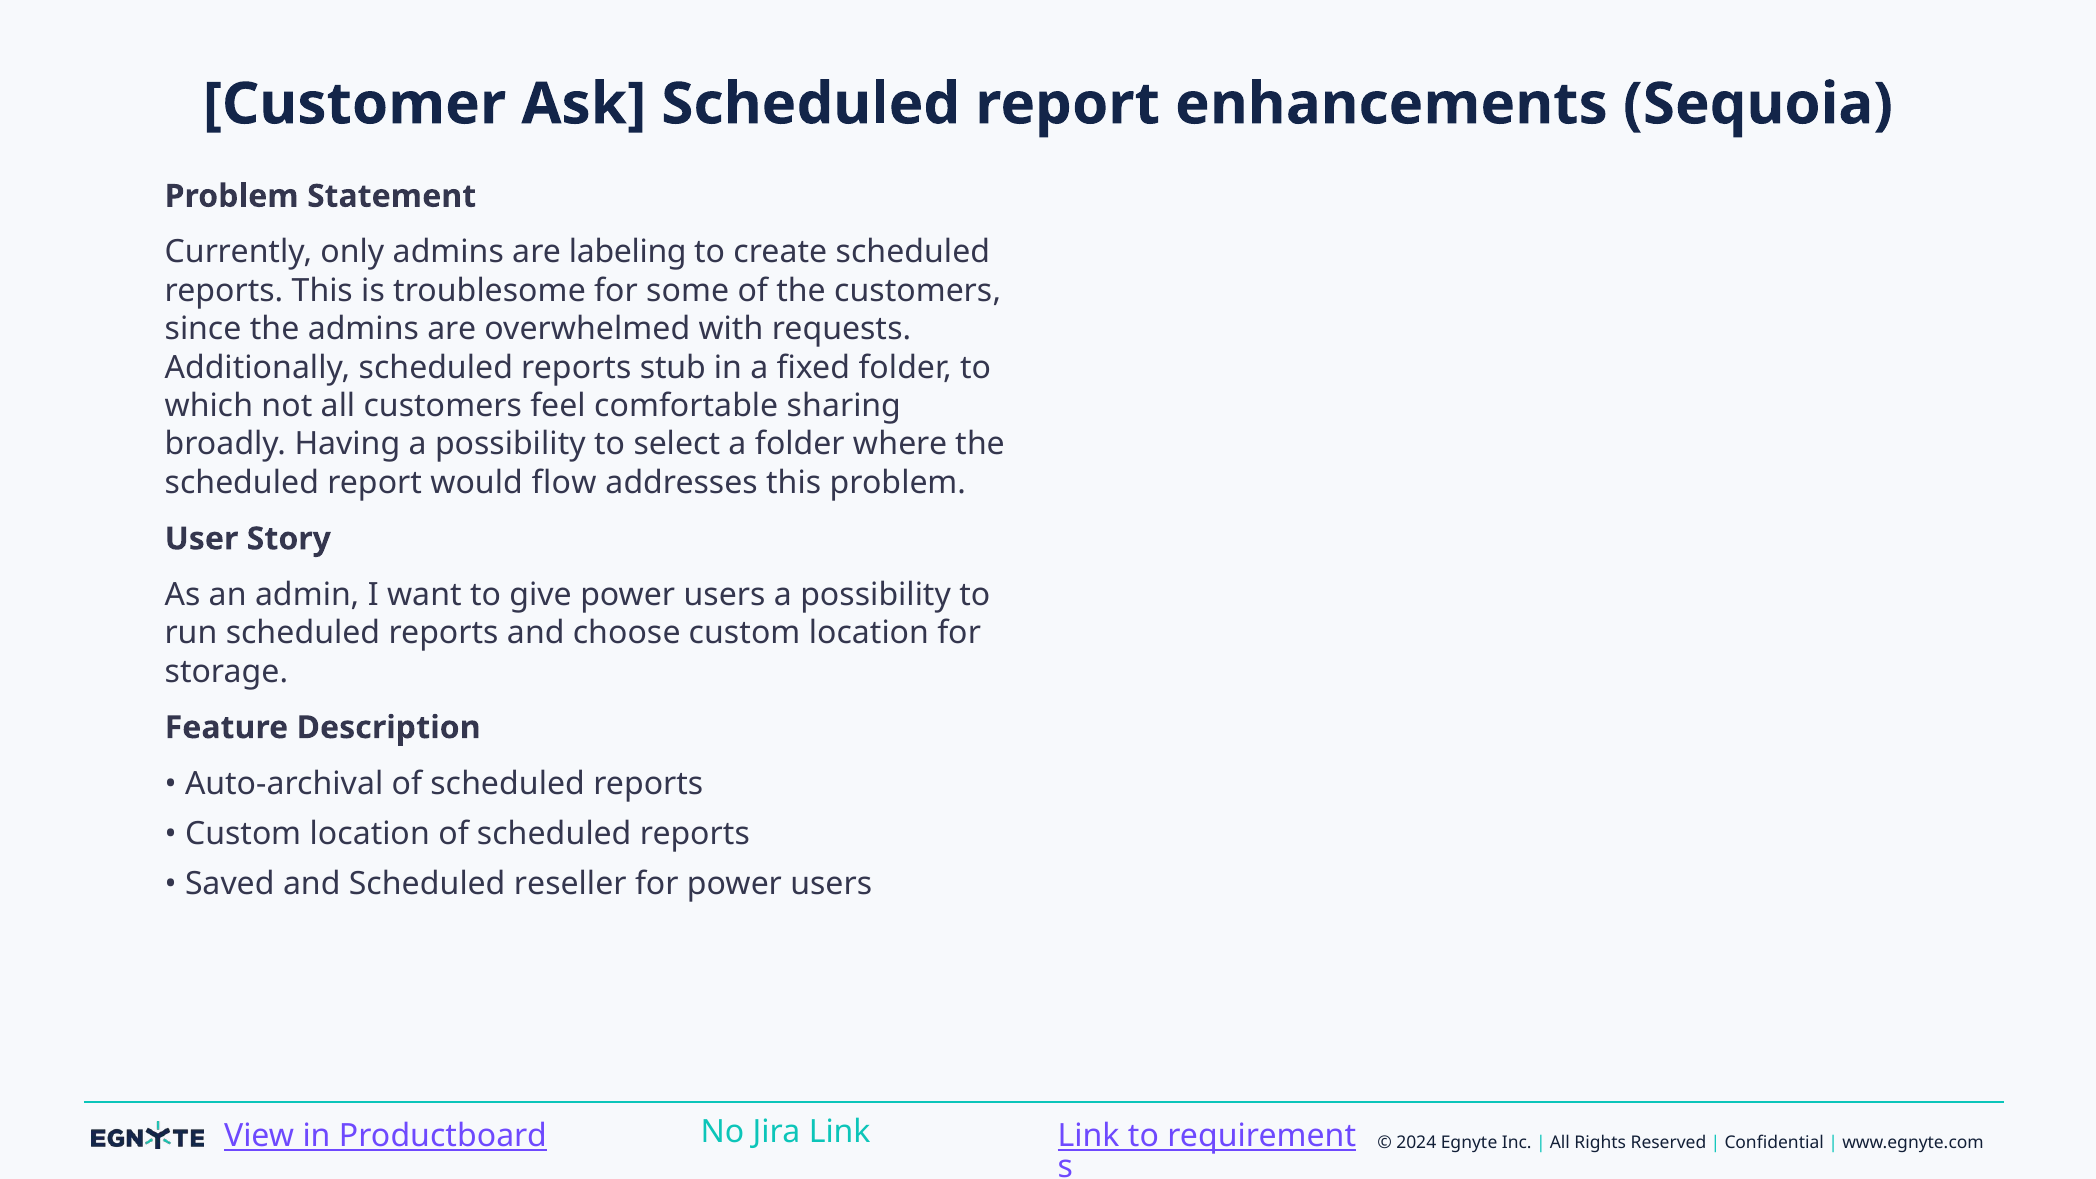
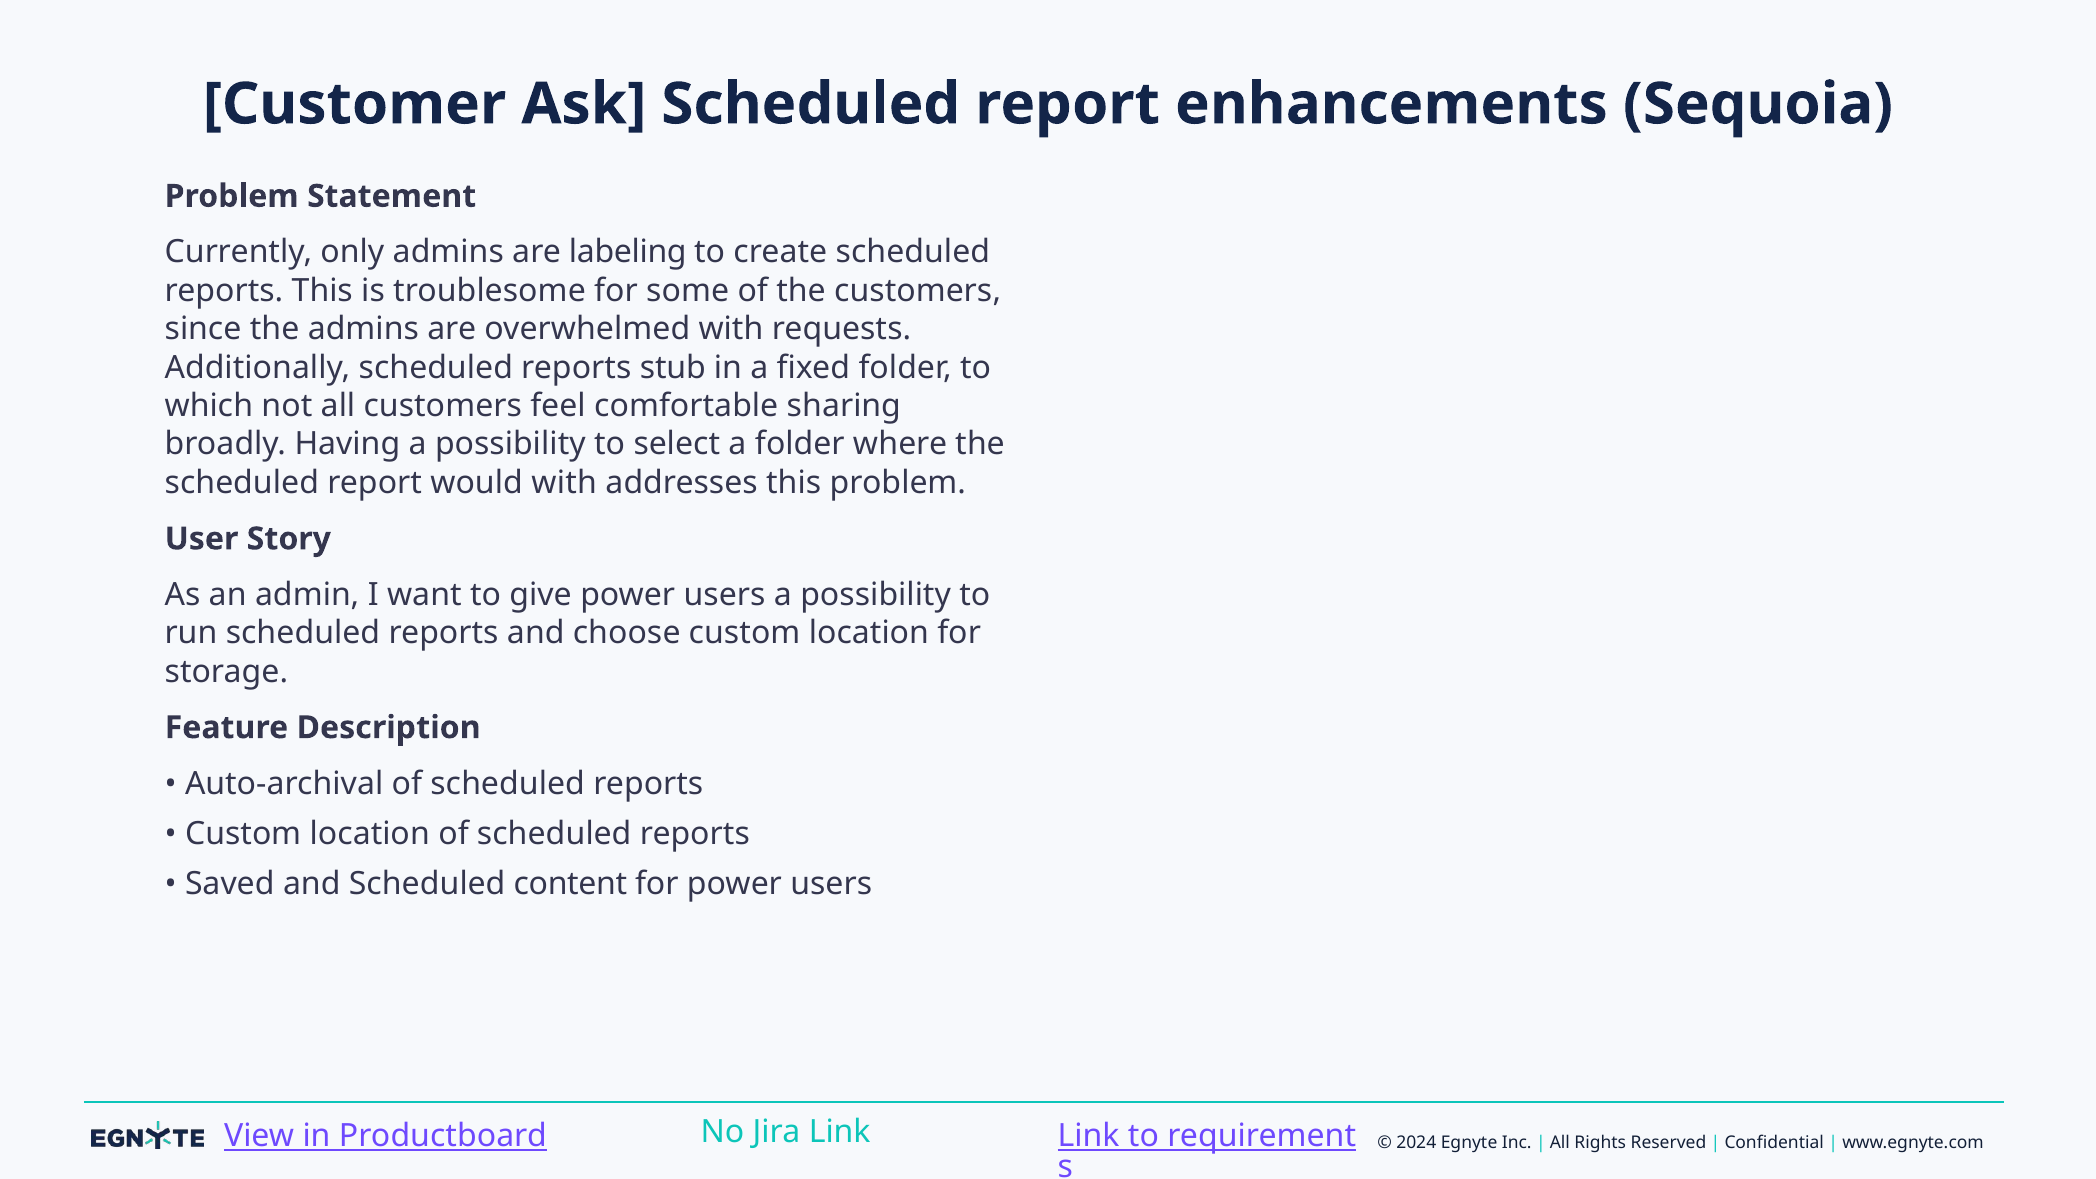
would flow: flow -> with
reseller: reseller -> content
